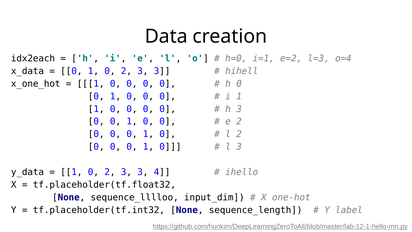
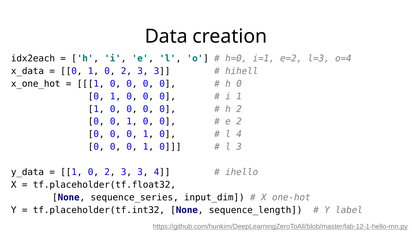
h 3: 3 -> 2
l 2: 2 -> 4
sequence_lllloo: sequence_lllloo -> sequence_series
